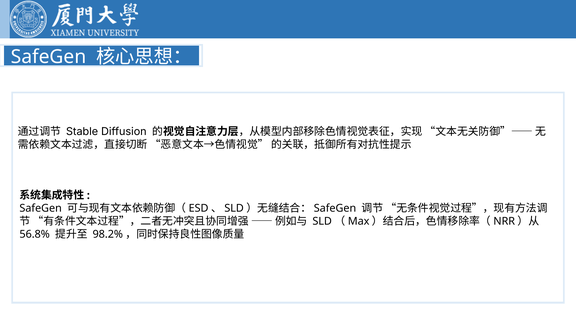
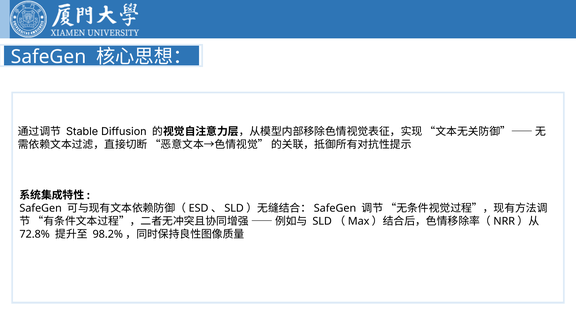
56.8%: 56.8% -> 72.8%
